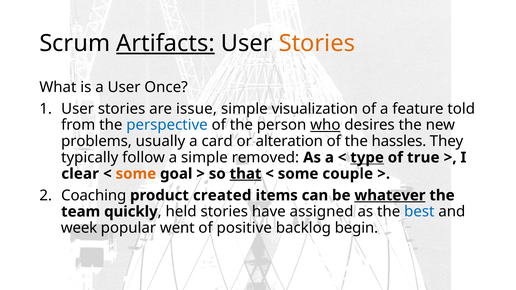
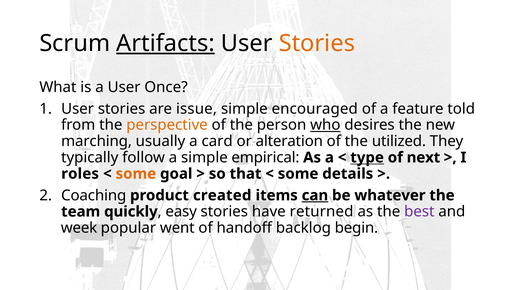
visualization: visualization -> encouraged
perspective colour: blue -> orange
problems: problems -> marching
hassles: hassles -> utilized
removed: removed -> empirical
true: true -> next
clear: clear -> roles
that underline: present -> none
couple: couple -> details
can underline: none -> present
whatever underline: present -> none
held: held -> easy
assigned: assigned -> returned
best colour: blue -> purple
positive: positive -> handoff
